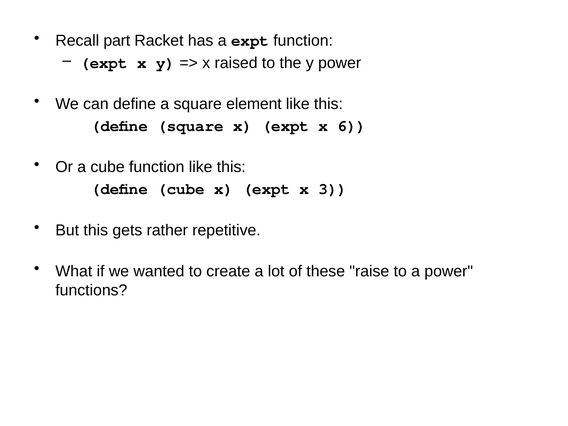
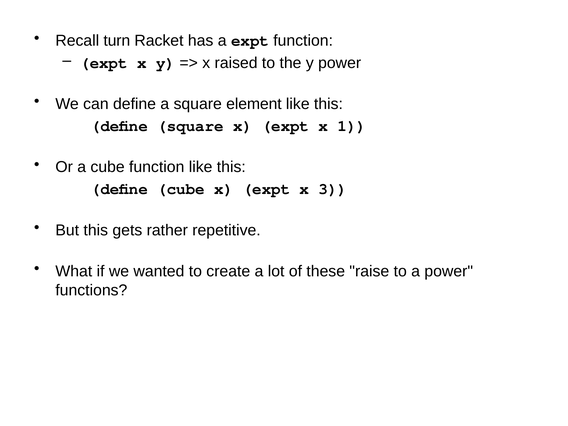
part: part -> turn
6: 6 -> 1
